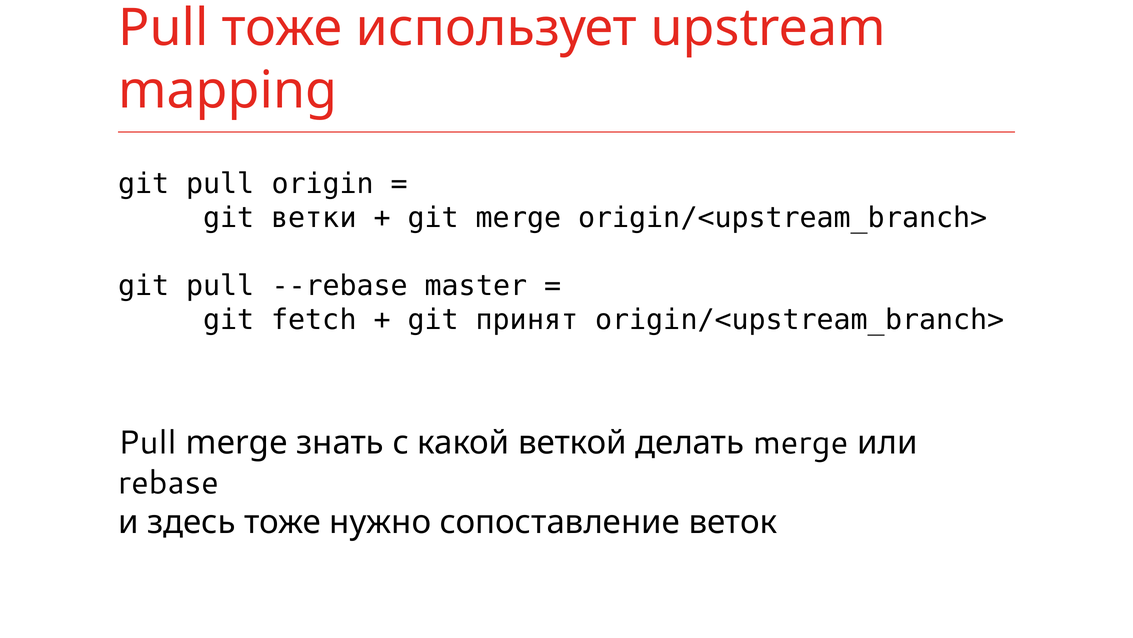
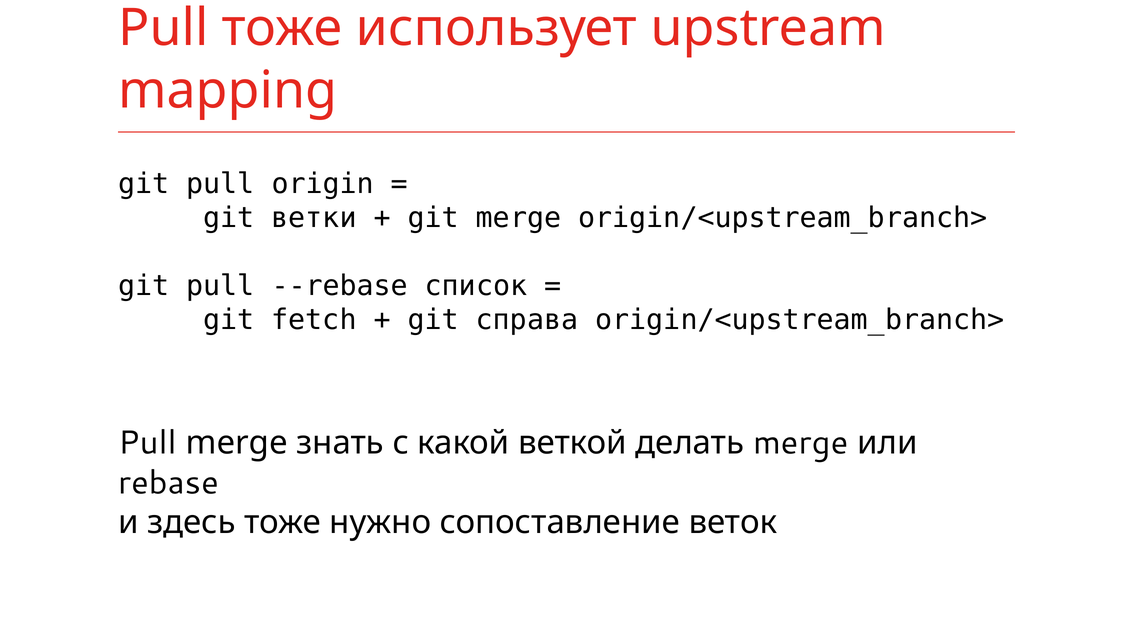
master: master -> список
принят: принят -> справа
